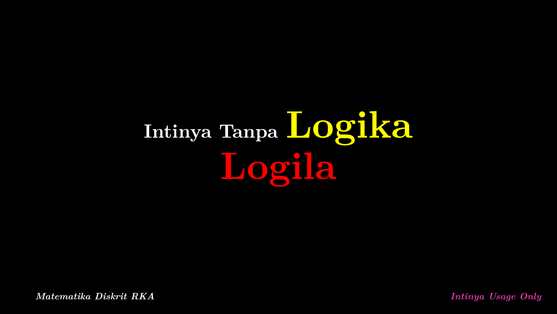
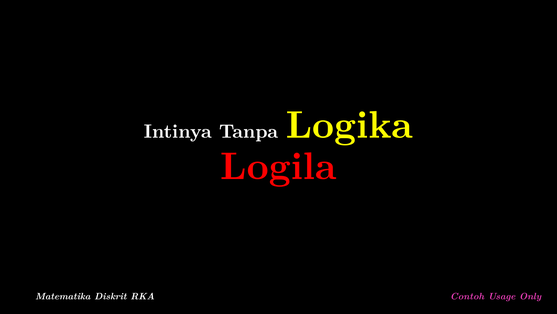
Intinya at (467, 296): Intinya -> Contoh
